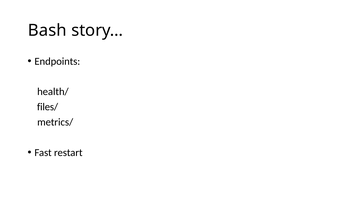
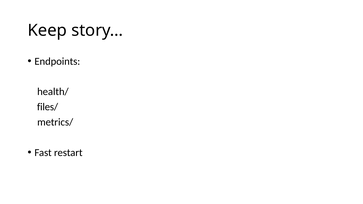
Bash: Bash -> Keep
